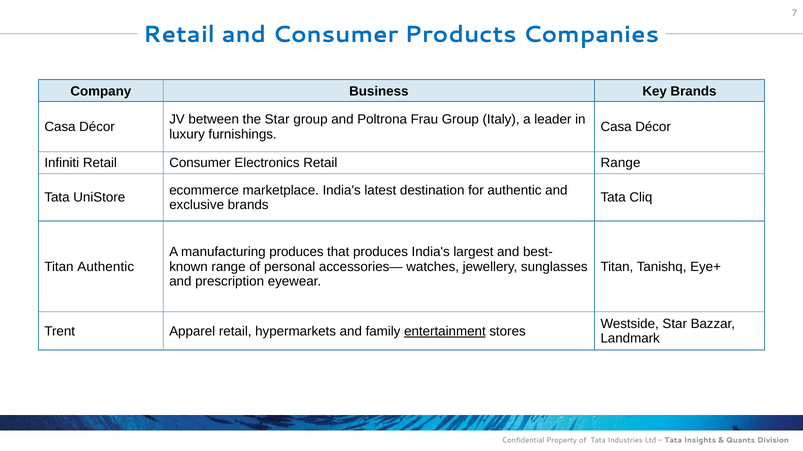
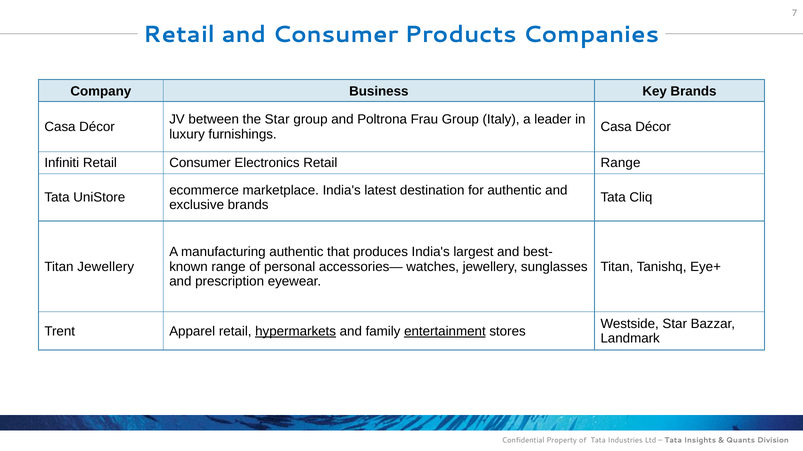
manufacturing produces: produces -> authentic
Titan Authentic: Authentic -> Jewellery
hypermarkets underline: none -> present
